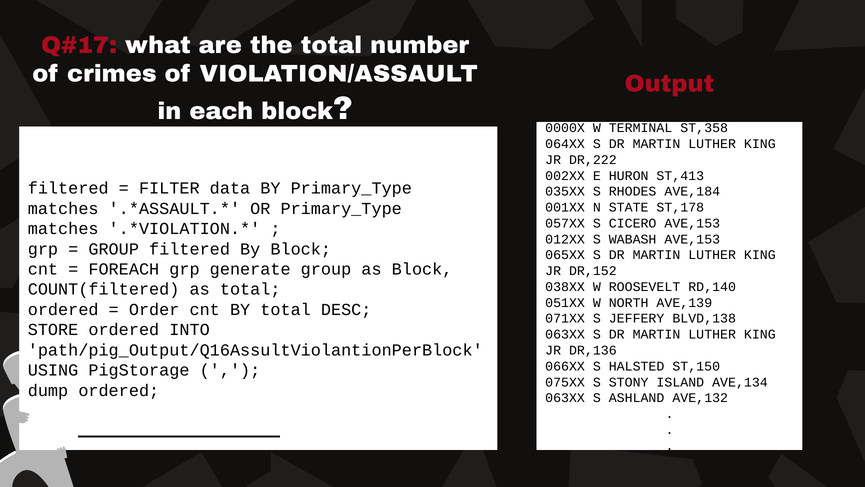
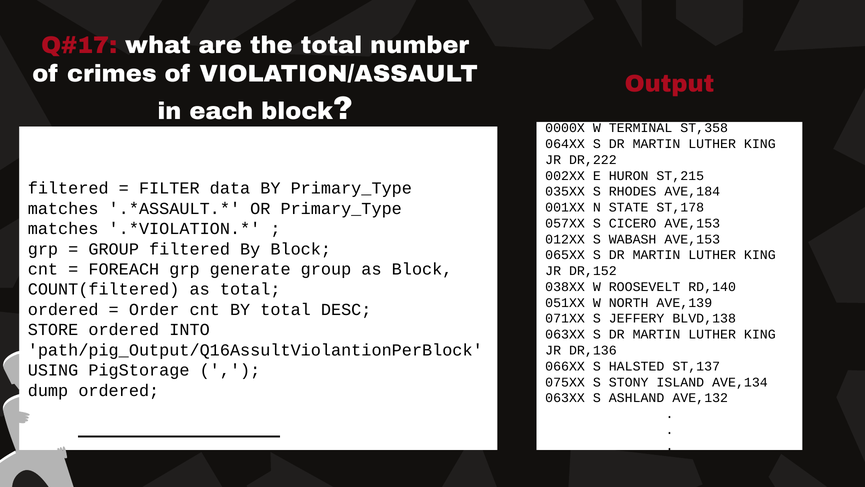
ST,413: ST,413 -> ST,215
ST,150: ST,150 -> ST,137
